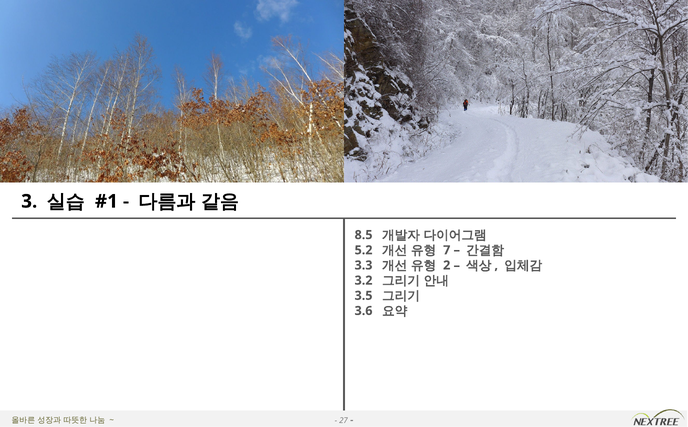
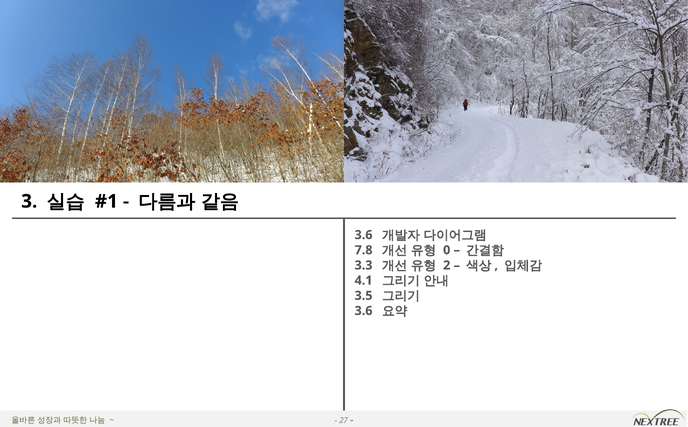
8.5 at (364, 235): 8.5 -> 3.6
5.2: 5.2 -> 7.8
7: 7 -> 0
3.2: 3.2 -> 4.1
